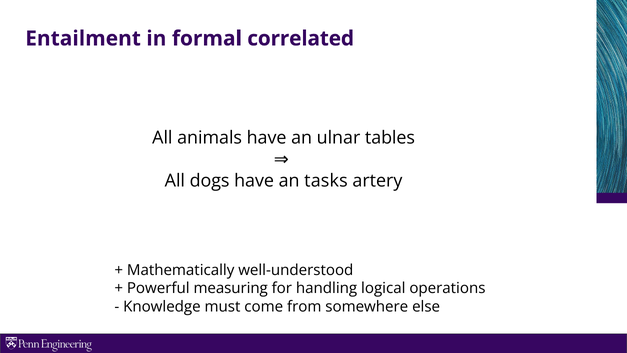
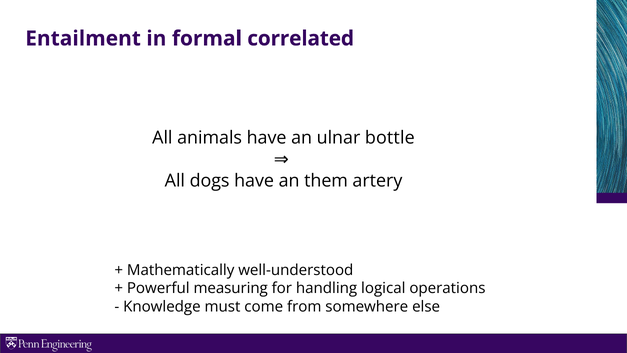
tables: tables -> bottle
tasks: tasks -> them
